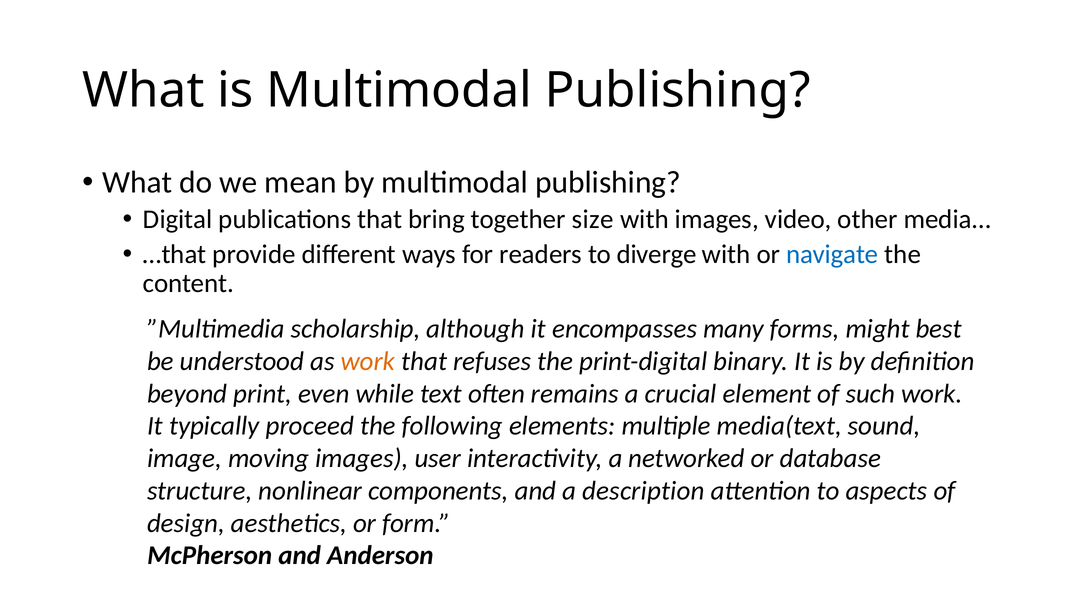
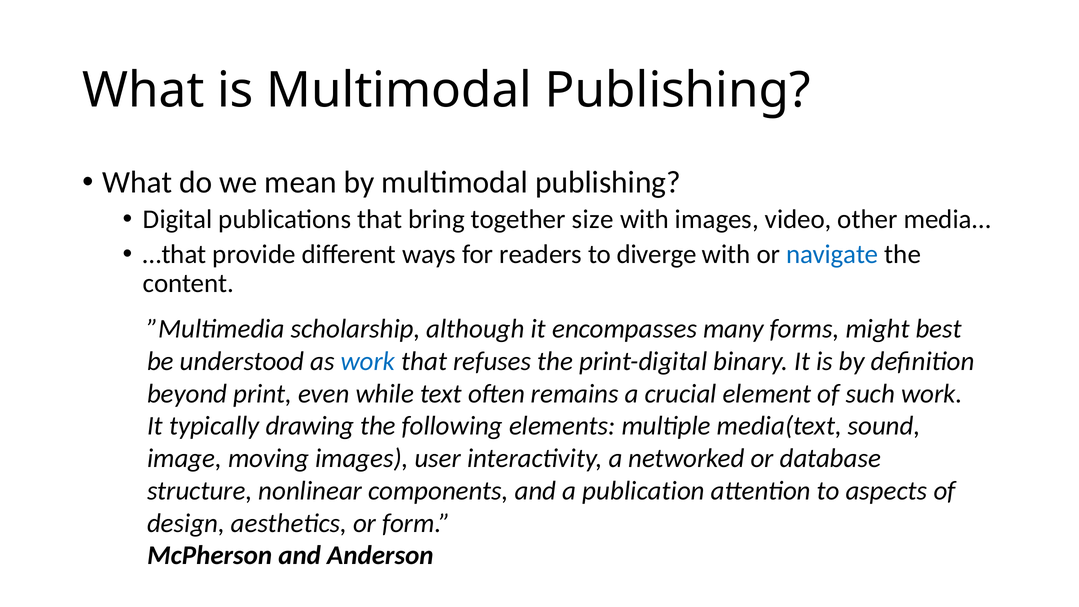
work at (368, 361) colour: orange -> blue
proceed: proceed -> drawing
description: description -> publication
